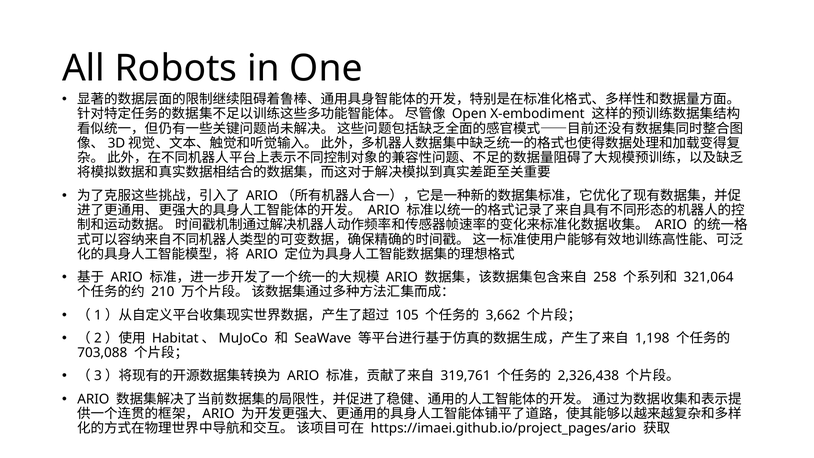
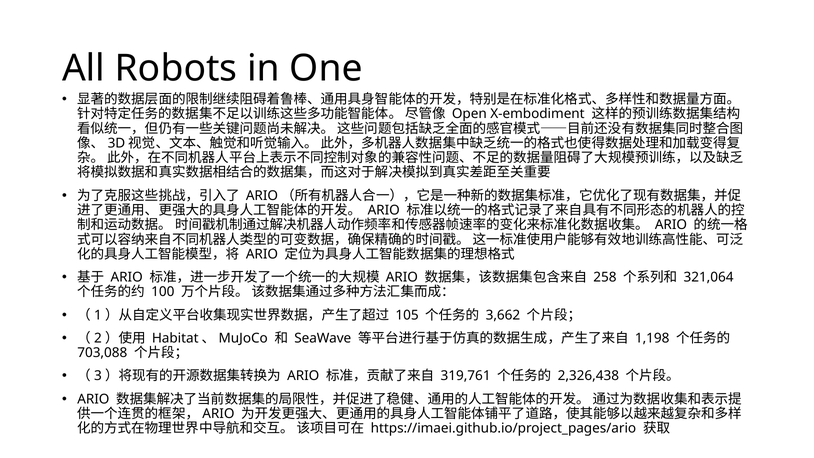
210: 210 -> 100
